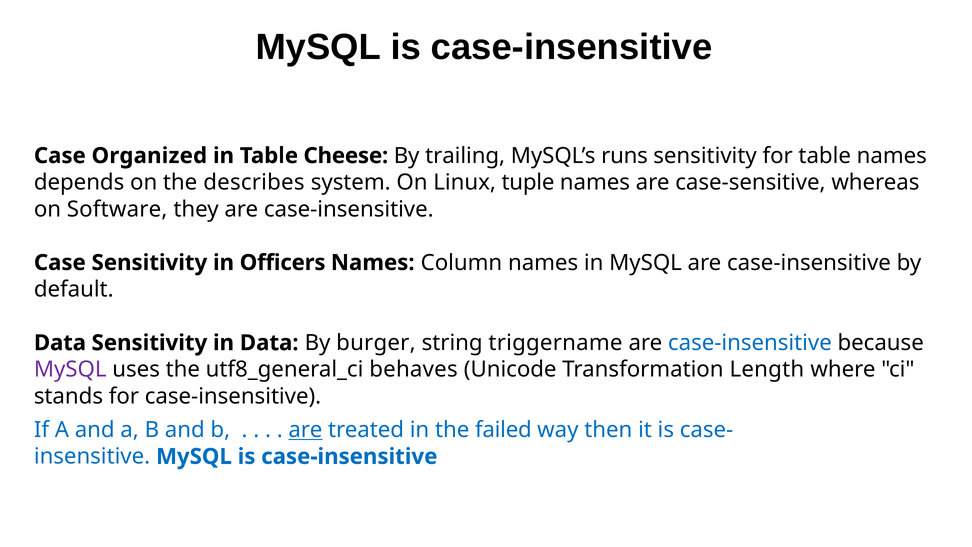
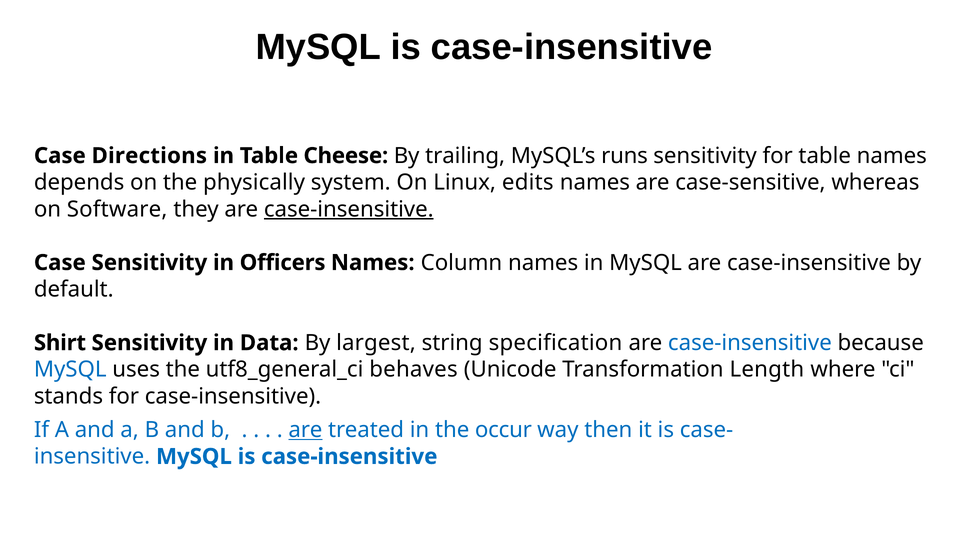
Organized: Organized -> Directions
describes: describes -> physically
tuple: tuple -> edits
case-insensitive at (349, 209) underline: none -> present
Data at (60, 343): Data -> Shirt
burger: burger -> largest
triggername: triggername -> specification
MySQL at (70, 369) colour: purple -> blue
failed: failed -> occur
